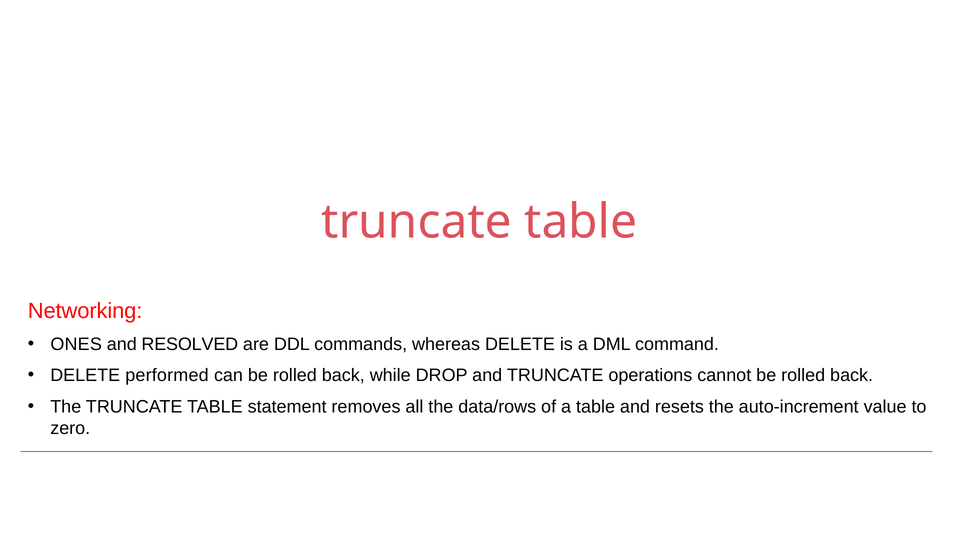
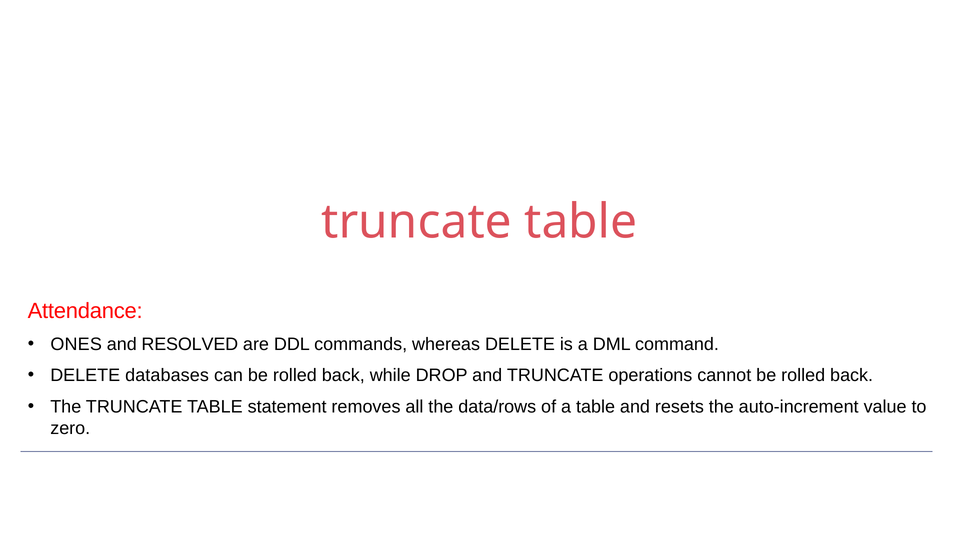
Networking: Networking -> Attendance
performed: performed -> databases
